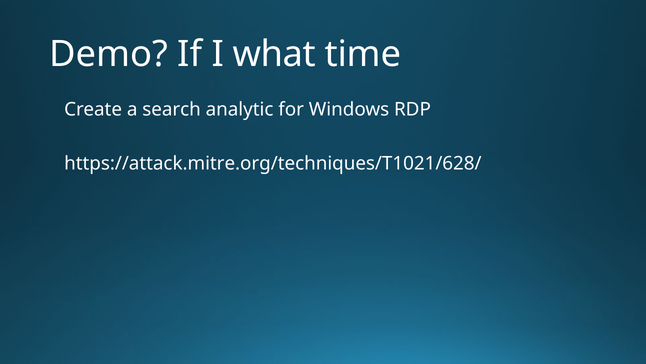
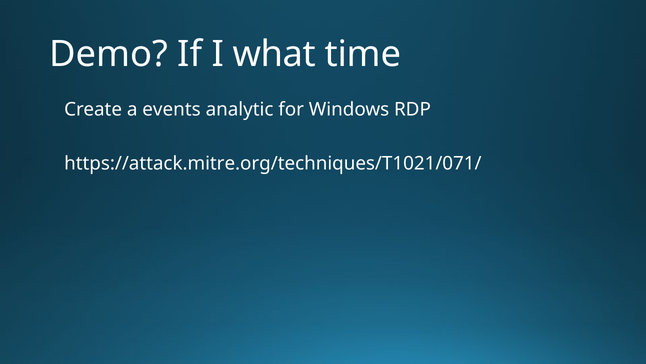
search: search -> events
https://attack.mitre.org/techniques/T1021/628/: https://attack.mitre.org/techniques/T1021/628/ -> https://attack.mitre.org/techniques/T1021/071/
